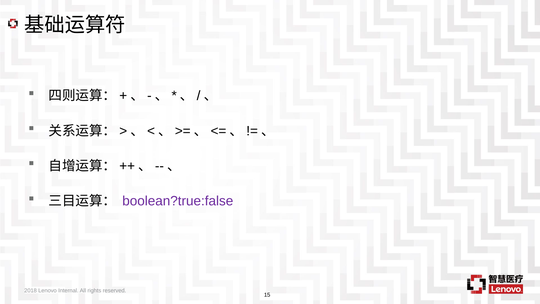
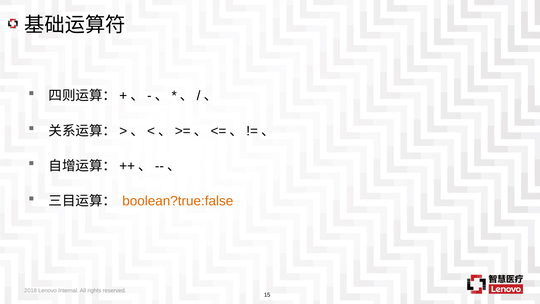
boolean?true:false colour: purple -> orange
